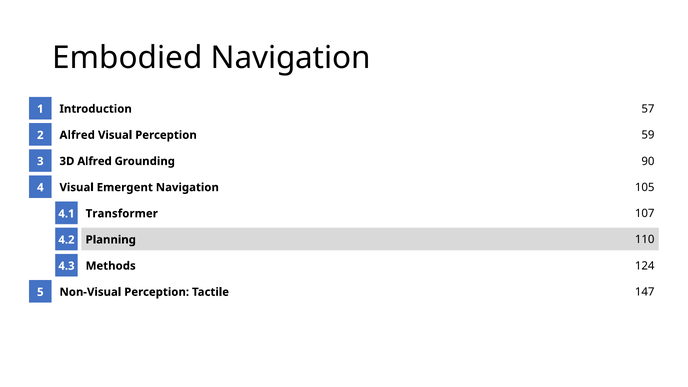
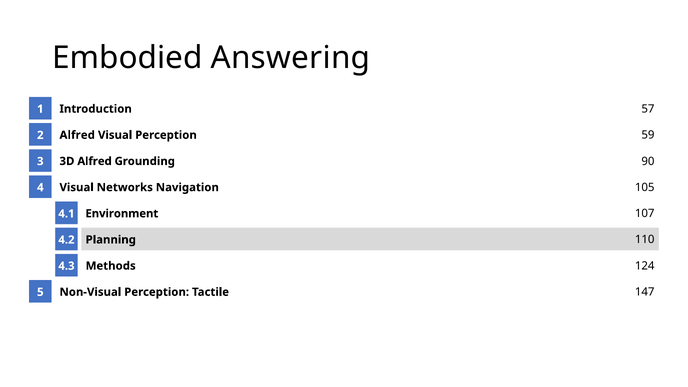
Embodied Navigation: Navigation -> Answering
Emergent: Emergent -> Networks
Transformer: Transformer -> Environment
